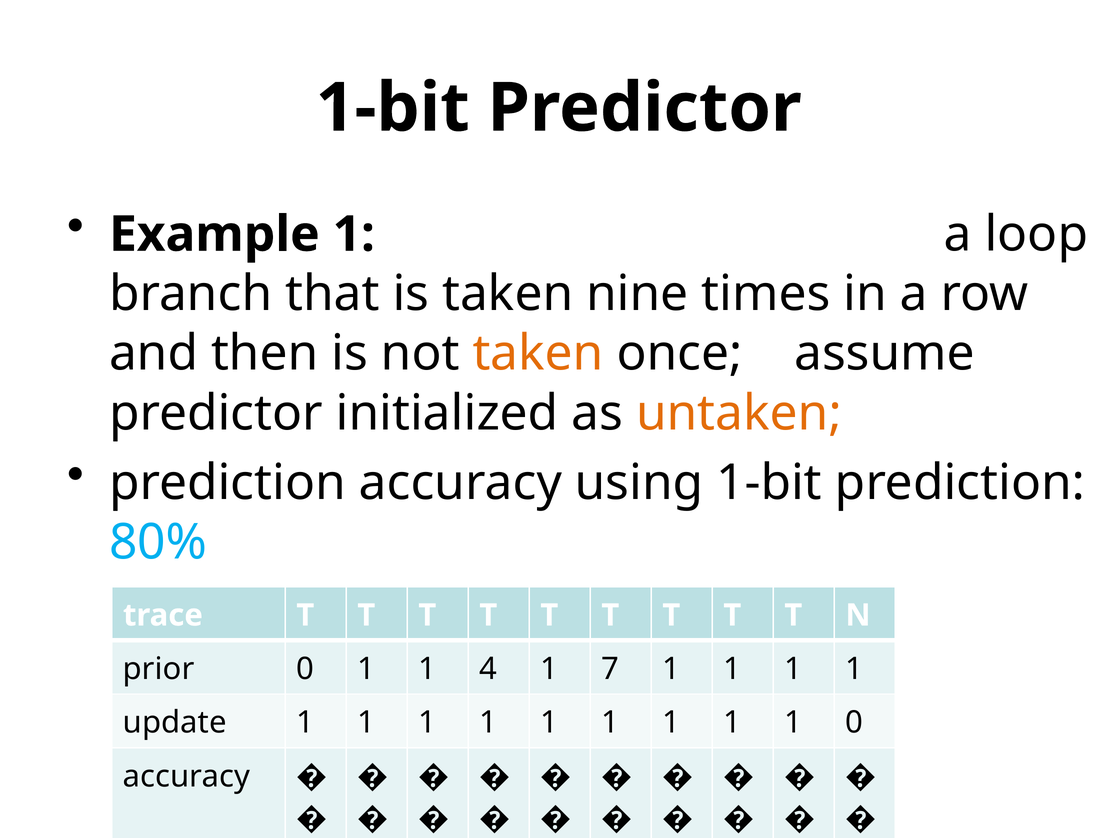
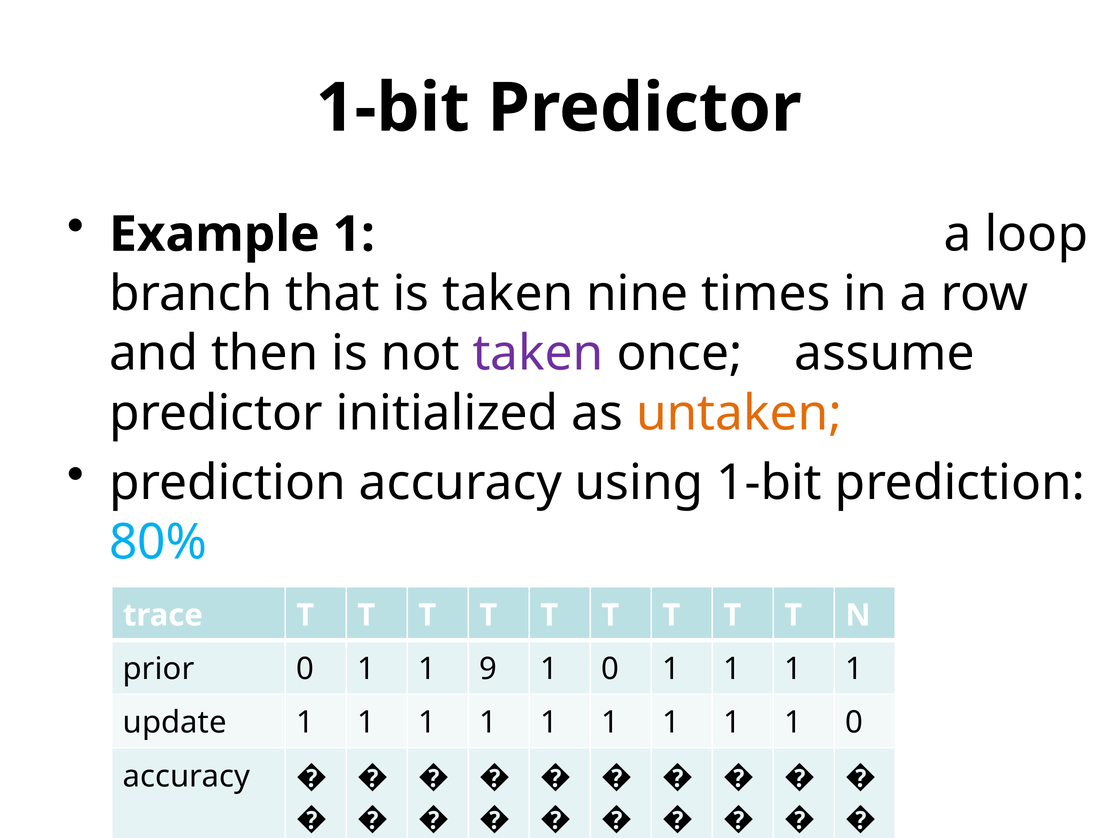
taken at (538, 354) colour: orange -> purple
4: 4 -> 9
7 at (610, 669): 7 -> 0
